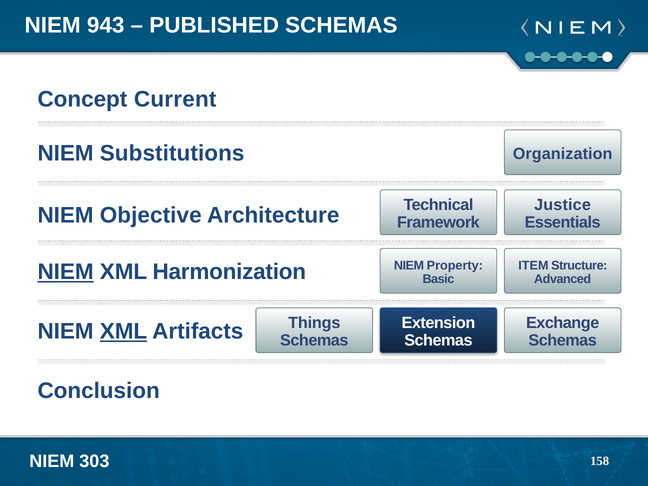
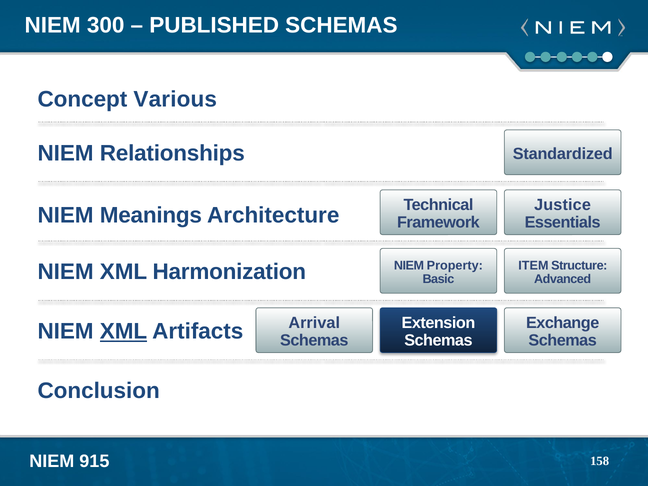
943: 943 -> 300
Current: Current -> Various
Substitutions: Substitutions -> Relationships
Organization: Organization -> Standardized
Objective: Objective -> Meanings
NIEM at (66, 272) underline: present -> none
Things: Things -> Arrival
303: 303 -> 915
